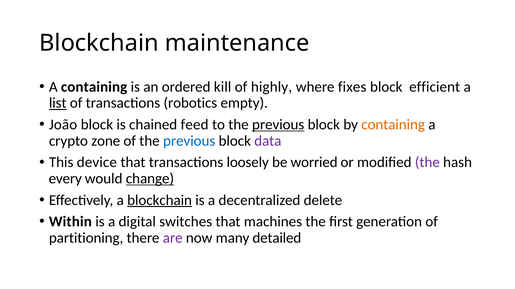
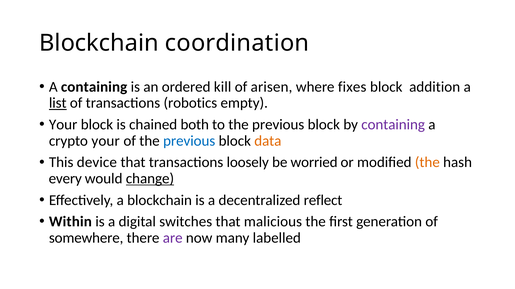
maintenance: maintenance -> coordination
highly: highly -> arisen
efficient: efficient -> addition
João at (63, 125): João -> Your
feed: feed -> both
previous at (278, 125) underline: present -> none
containing at (393, 125) colour: orange -> purple
crypto zone: zone -> your
data colour: purple -> orange
the at (427, 163) colour: purple -> orange
blockchain at (160, 201) underline: present -> none
delete: delete -> reflect
machines: machines -> malicious
partitioning: partitioning -> somewhere
detailed: detailed -> labelled
